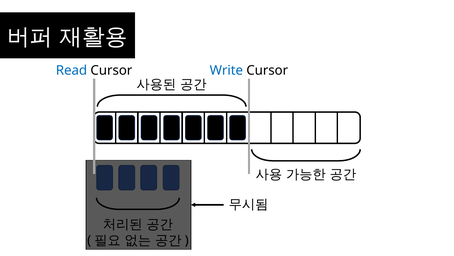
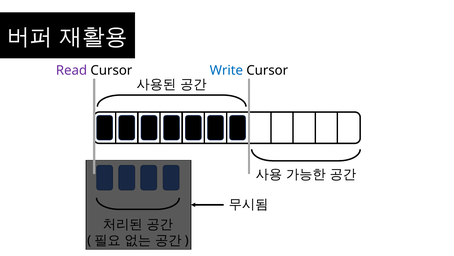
Read colour: blue -> purple
